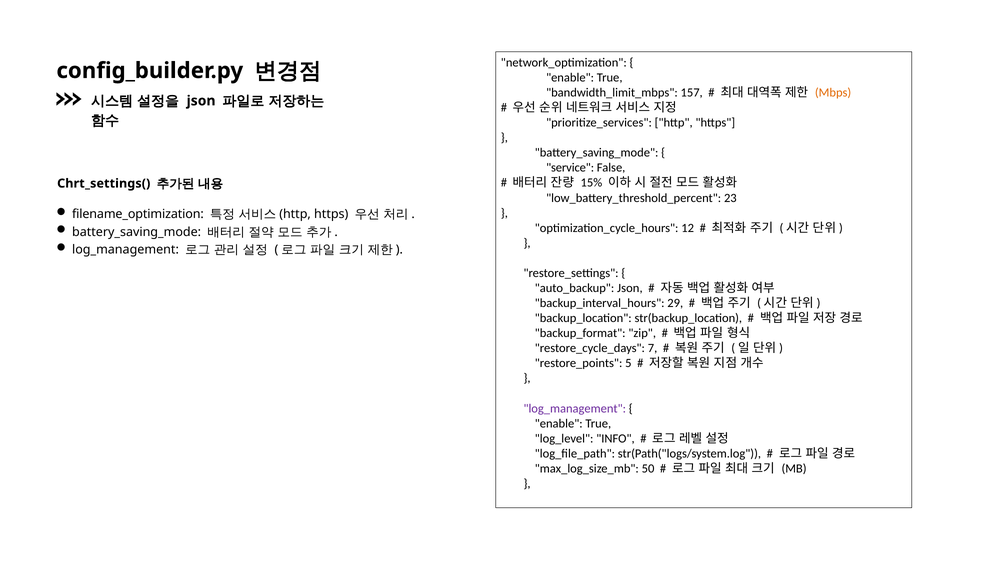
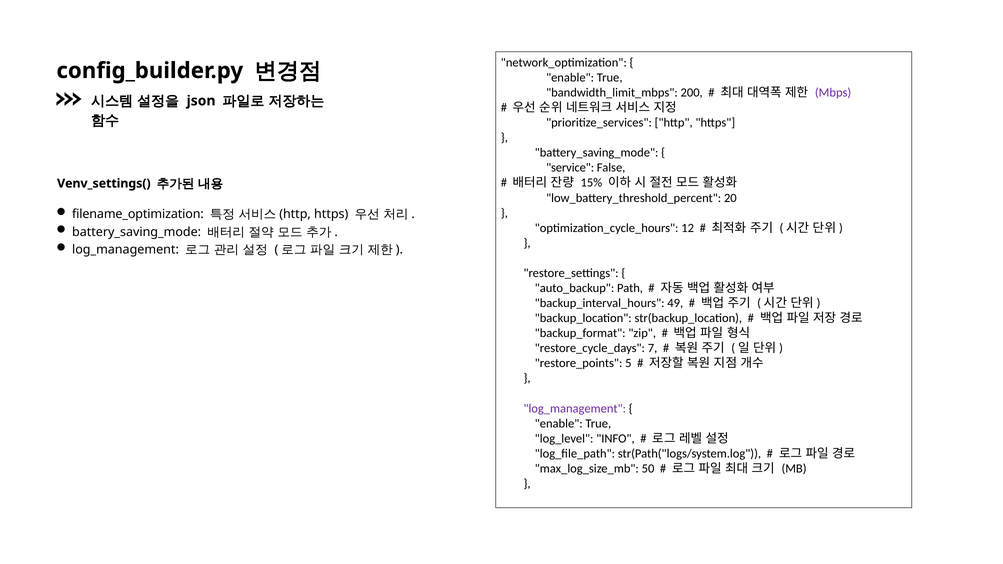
157: 157 -> 200
Mbps colour: orange -> purple
Chrt_settings(: Chrt_settings( -> Venv_settings(
23: 23 -> 20
auto_backup Json: Json -> Path
29: 29 -> 49
